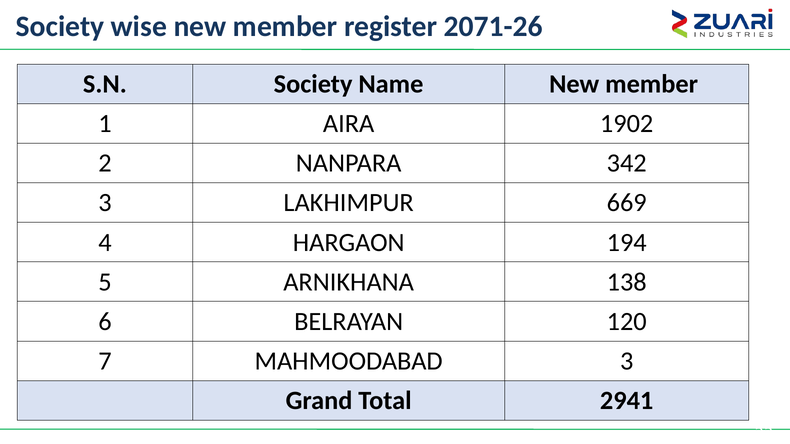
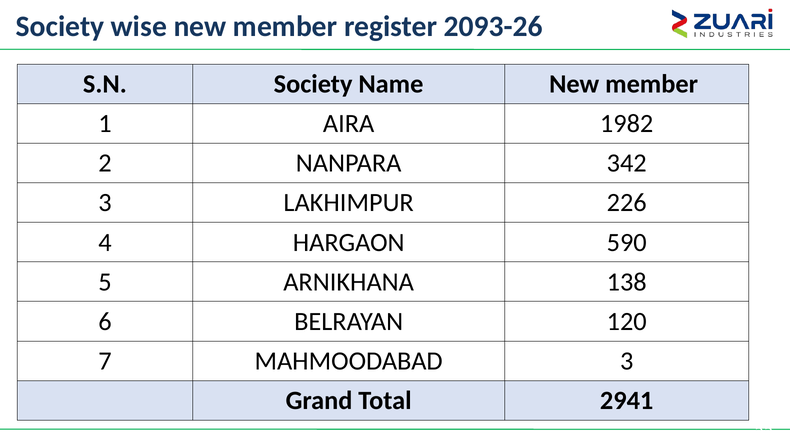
2071-26: 2071-26 -> 2093-26
1902: 1902 -> 1982
669: 669 -> 226
194: 194 -> 590
